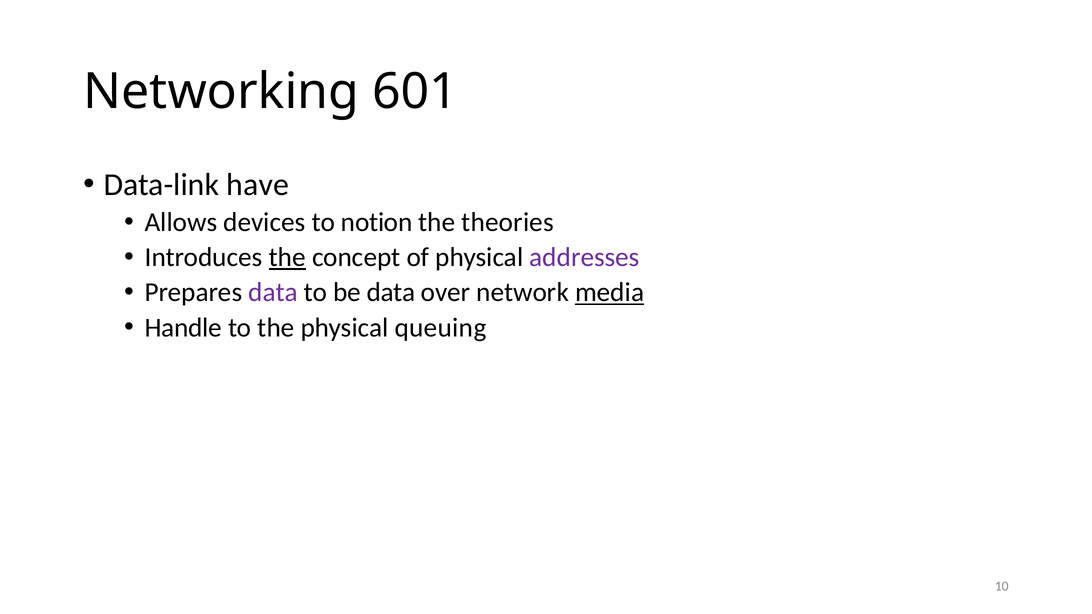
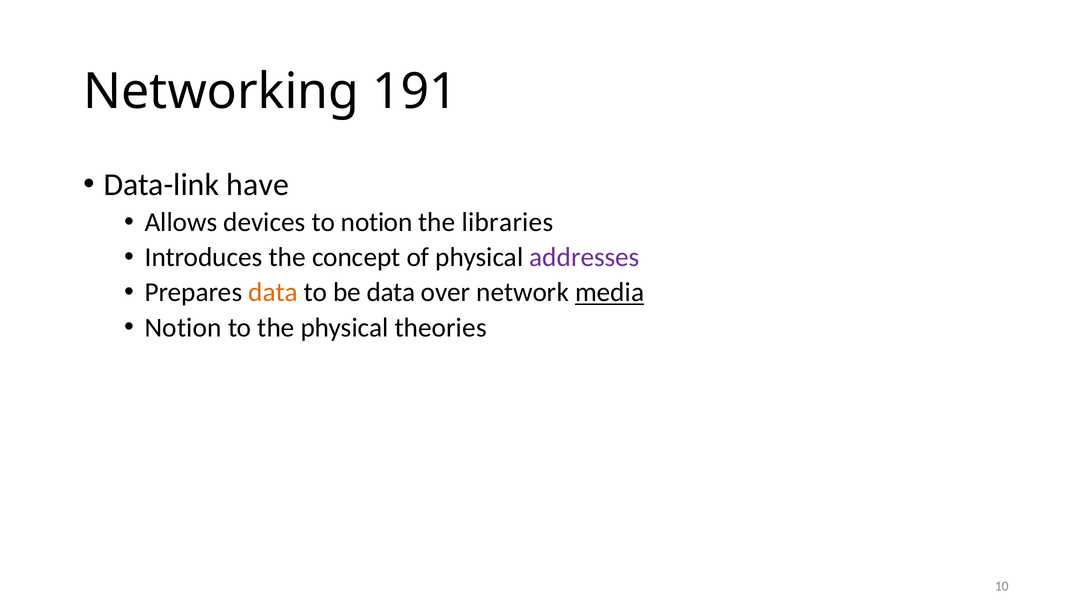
601: 601 -> 191
theories: theories -> libraries
the at (287, 257) underline: present -> none
data at (273, 293) colour: purple -> orange
Handle at (183, 328): Handle -> Notion
queuing: queuing -> theories
